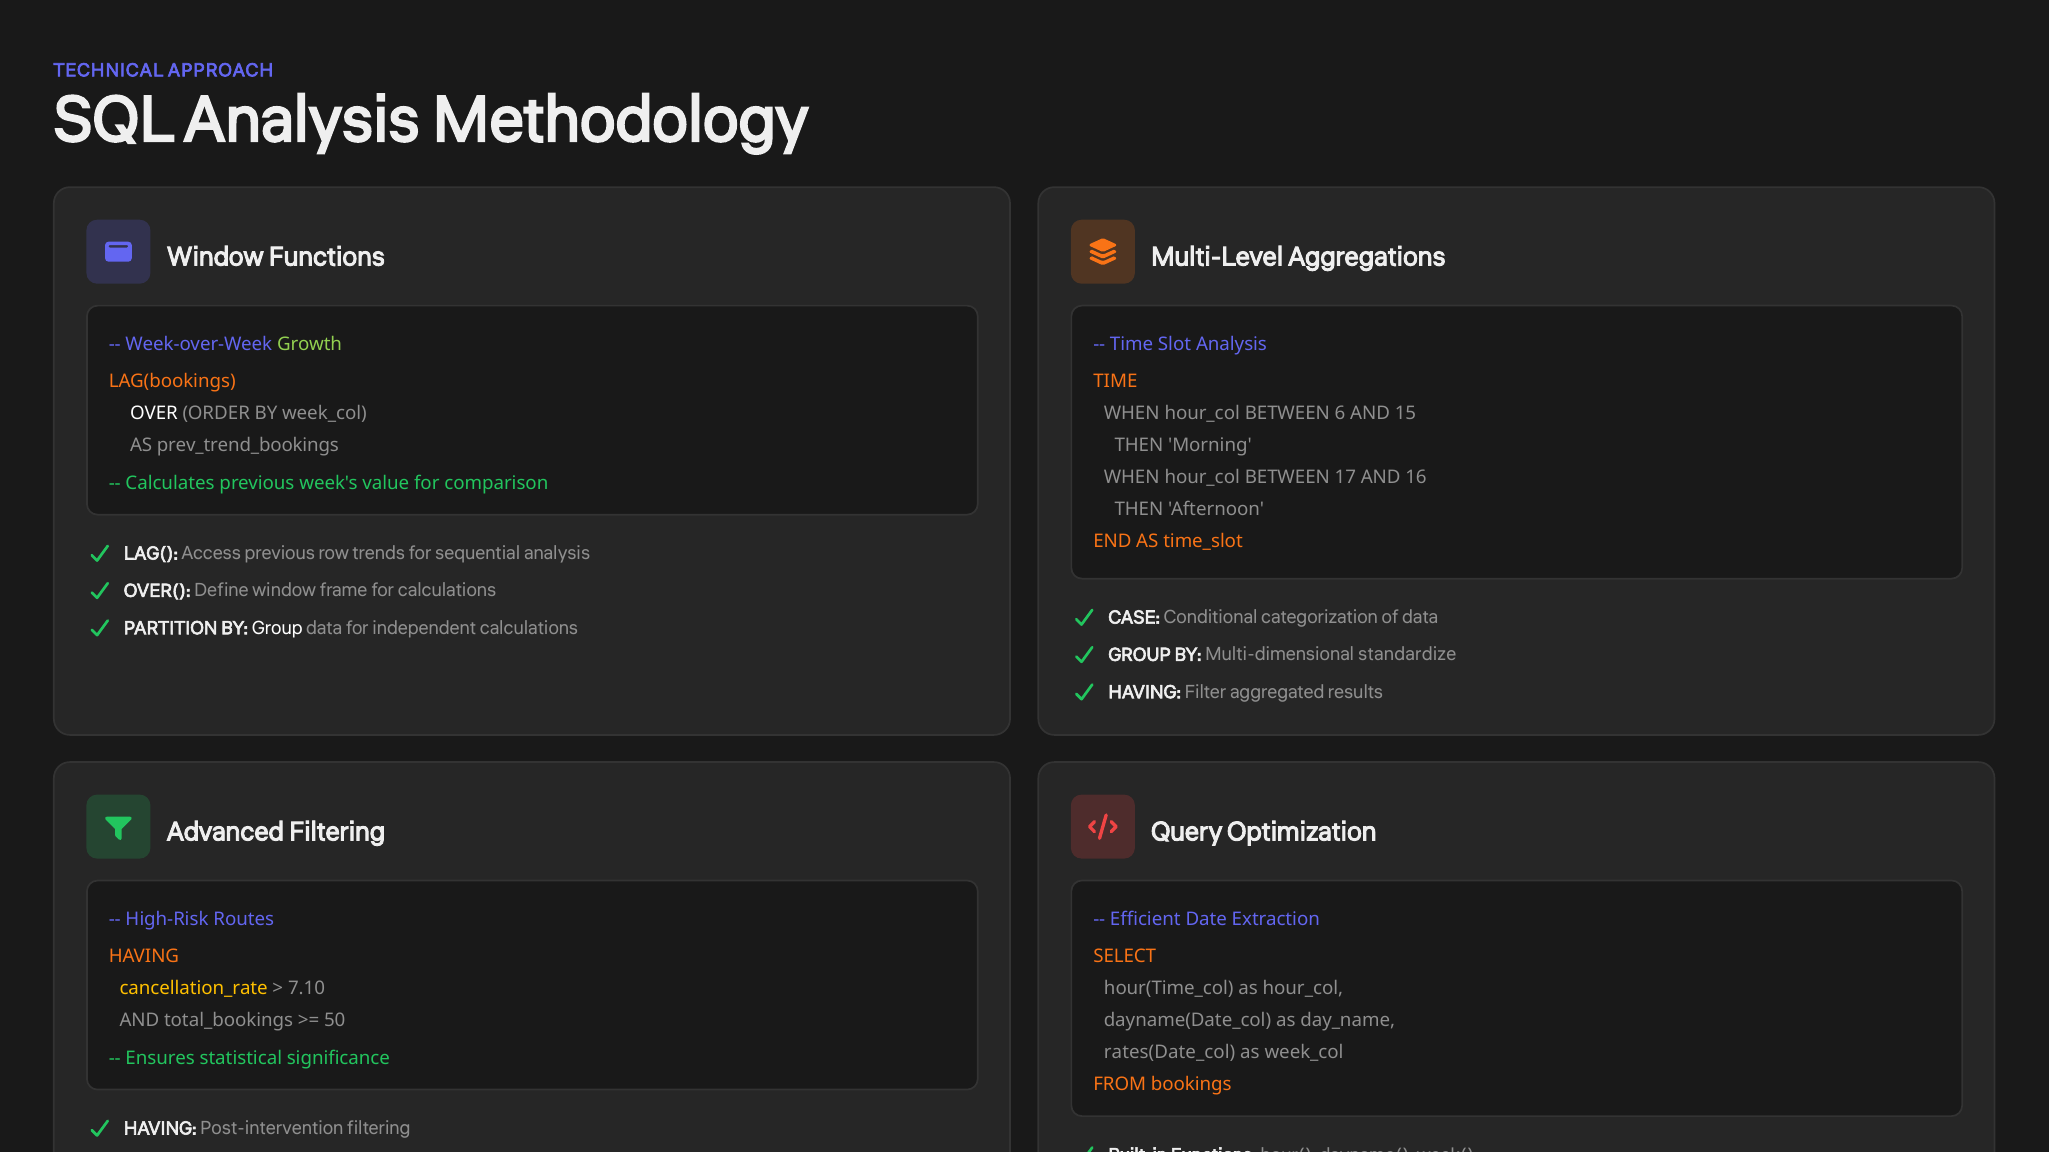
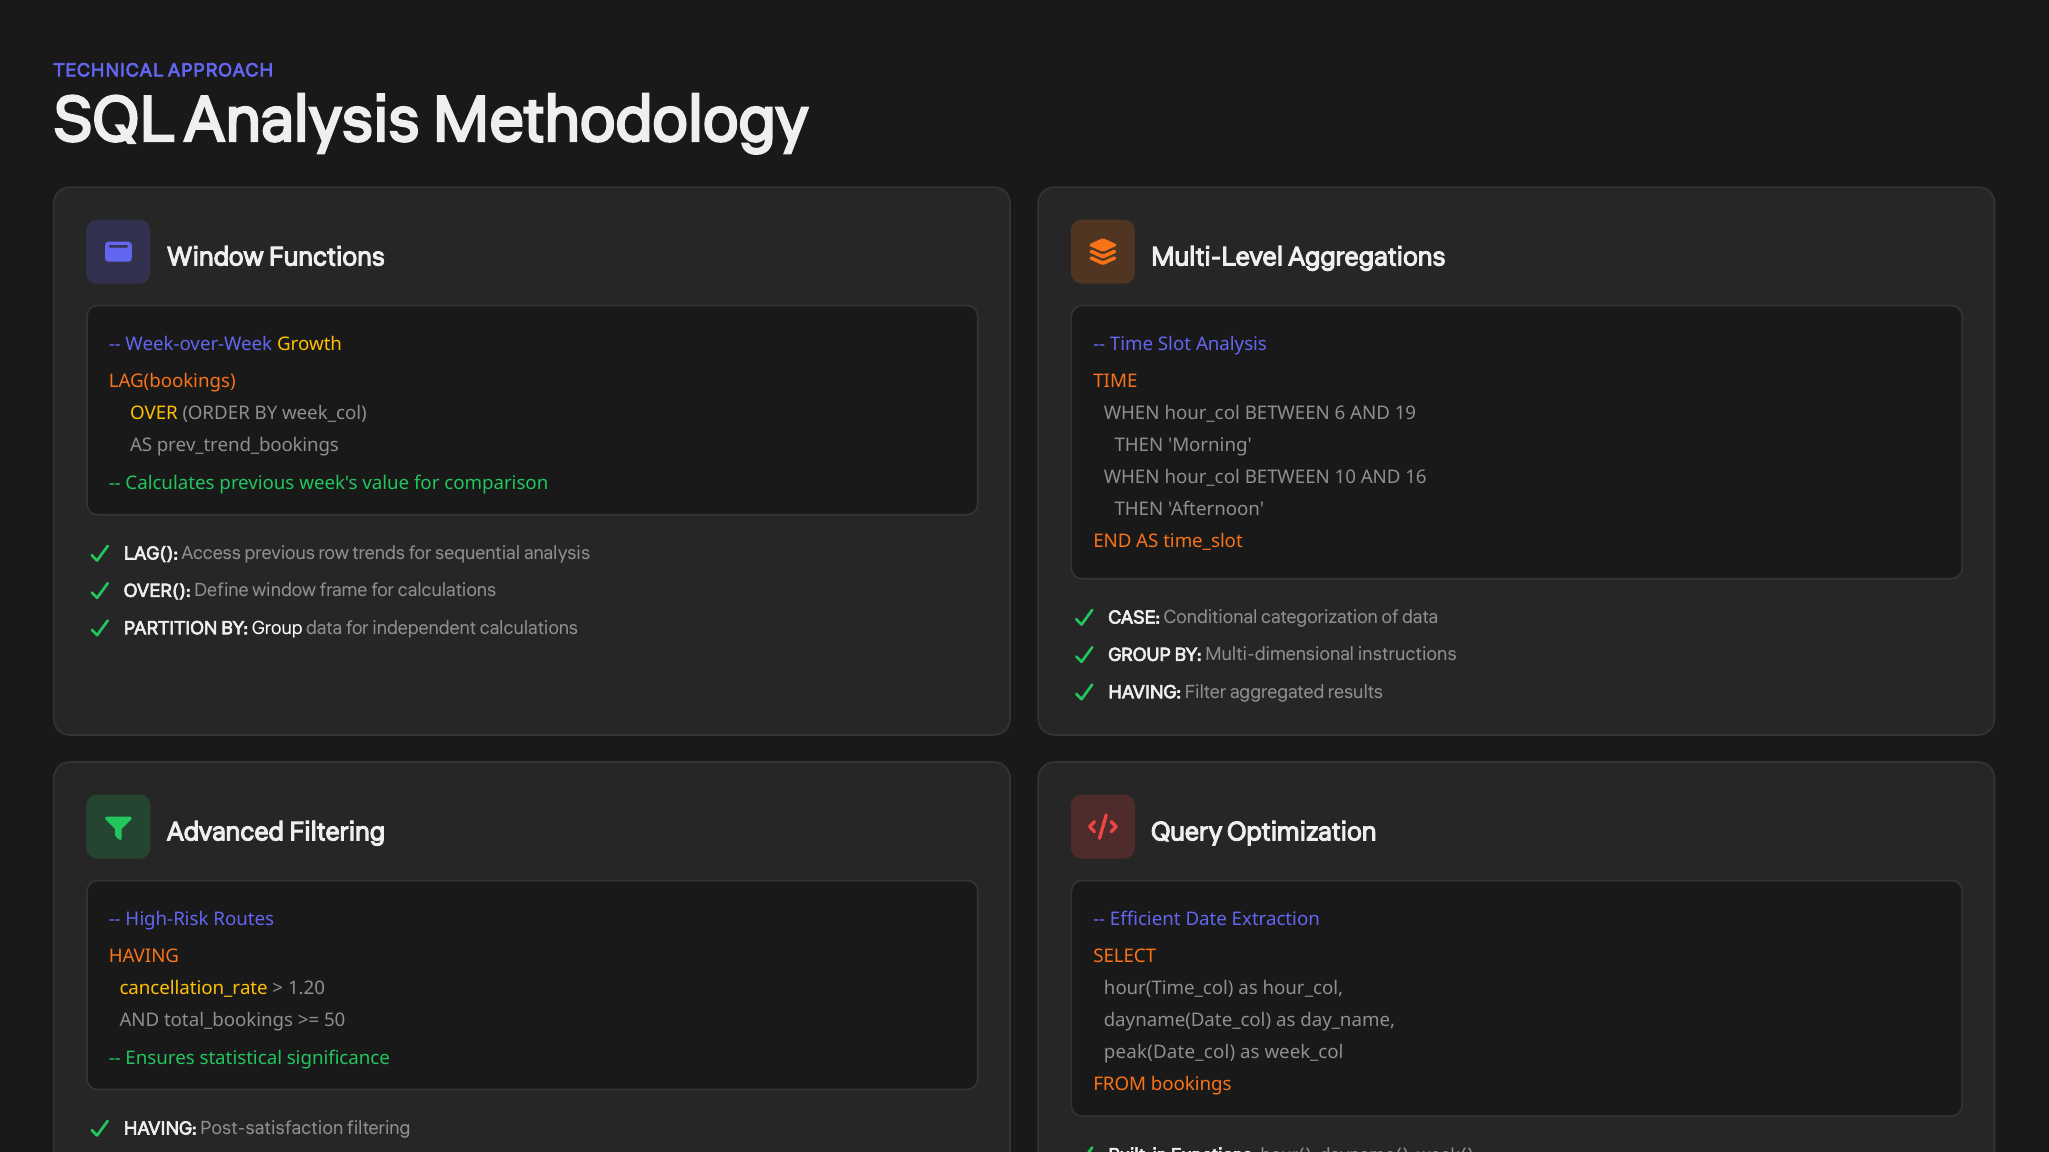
Growth colour: light green -> yellow
OVER colour: white -> yellow
15: 15 -> 19
17: 17 -> 10
standardize: standardize -> instructions
7.10: 7.10 -> 1.20
rates(Date_col: rates(Date_col -> peak(Date_col
Post-intervention: Post-intervention -> Post-satisfaction
